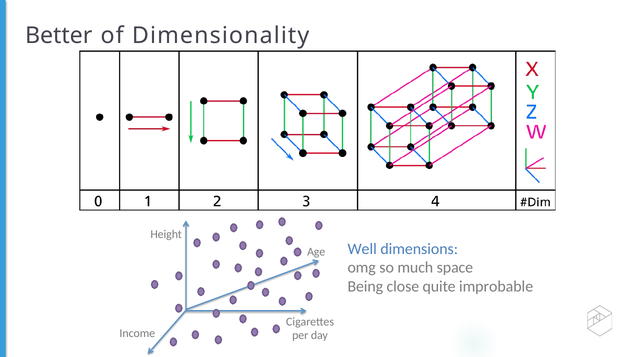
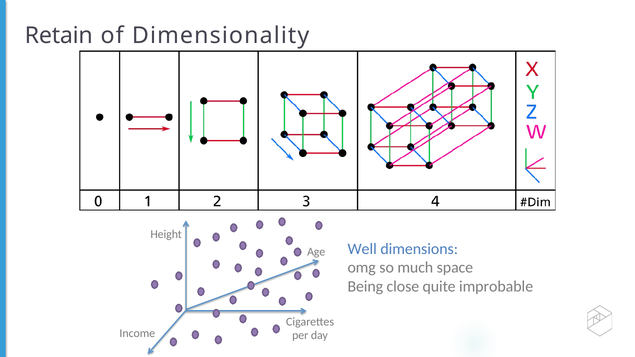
Better: Better -> Retain
